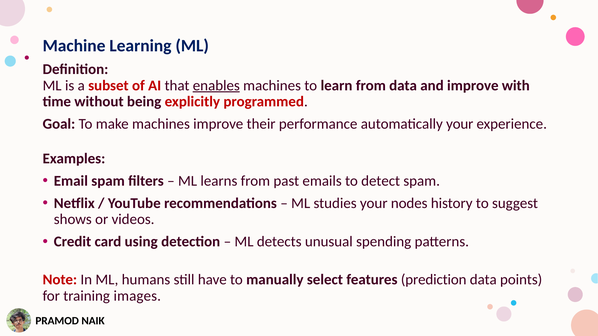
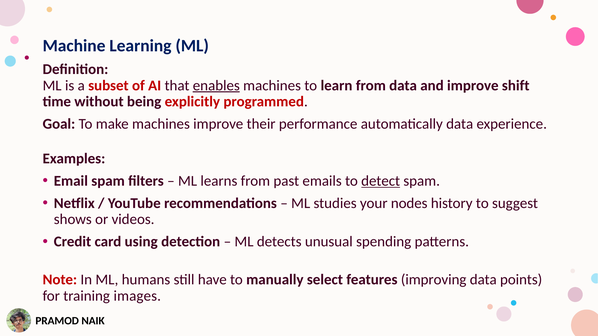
with: with -> shift
automatically your: your -> data
detect underline: none -> present
prediction: prediction -> improving
